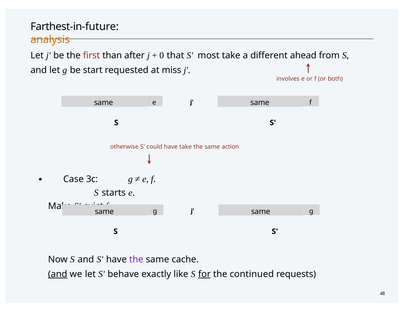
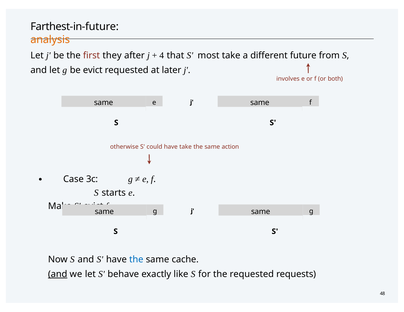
than: than -> they
0: 0 -> 4
ahead: ahead -> future
be start: start -> evict
miss: miss -> later
the at (136, 260) colour: purple -> blue
for underline: present -> none
the continued: continued -> requested
